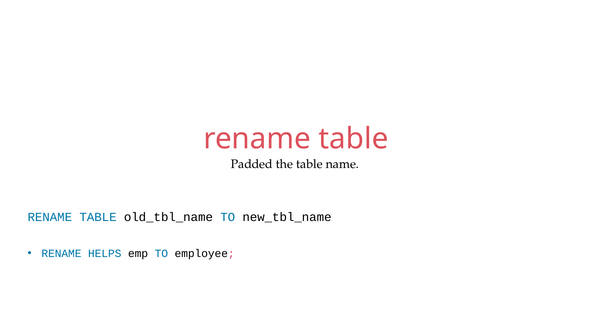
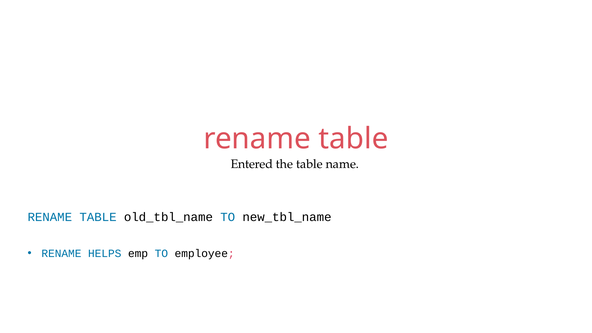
Padded: Padded -> Entered
